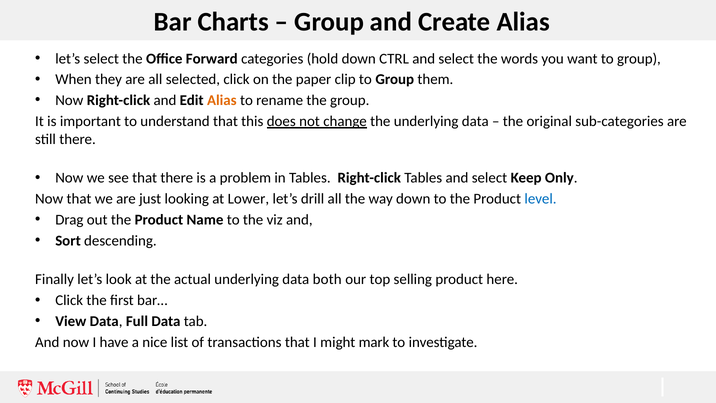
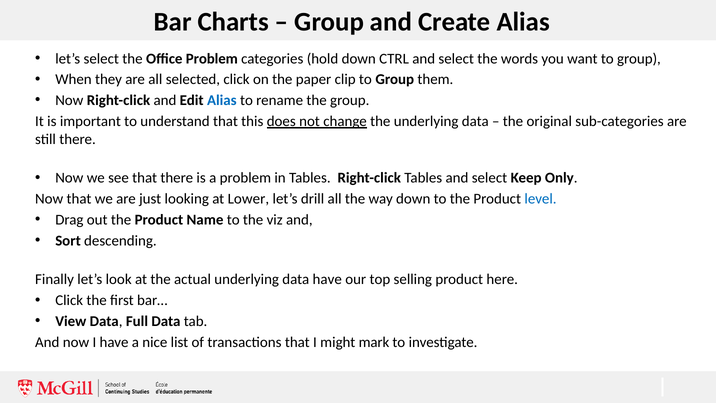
Office Forward: Forward -> Problem
Alias at (222, 100) colour: orange -> blue
data both: both -> have
